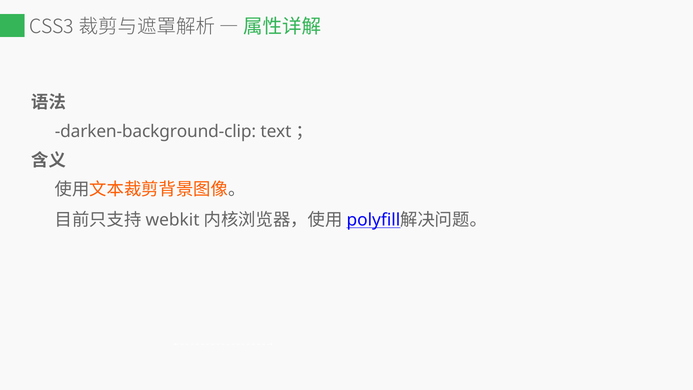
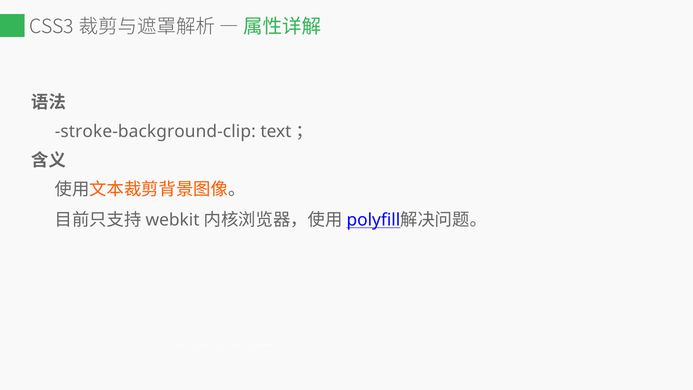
darken-background-clip: darken-background-clip -> stroke-background-clip
